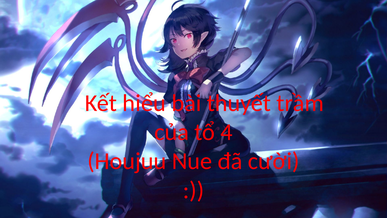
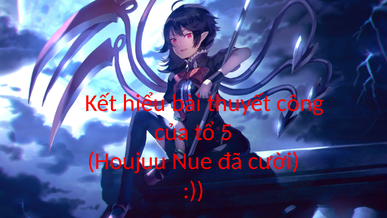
trầm: trầm -> công
4: 4 -> 5
